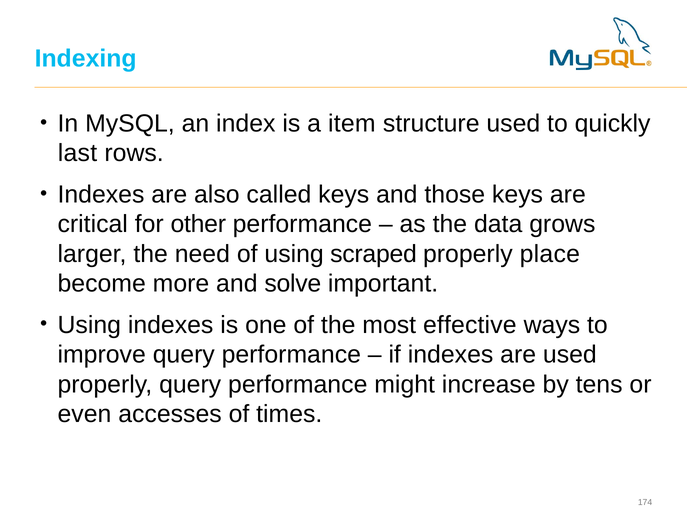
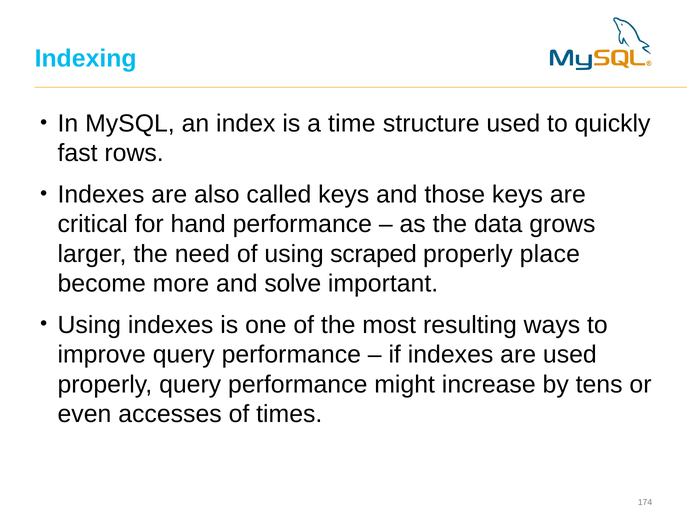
item: item -> time
last: last -> fast
other: other -> hand
effective: effective -> resulting
